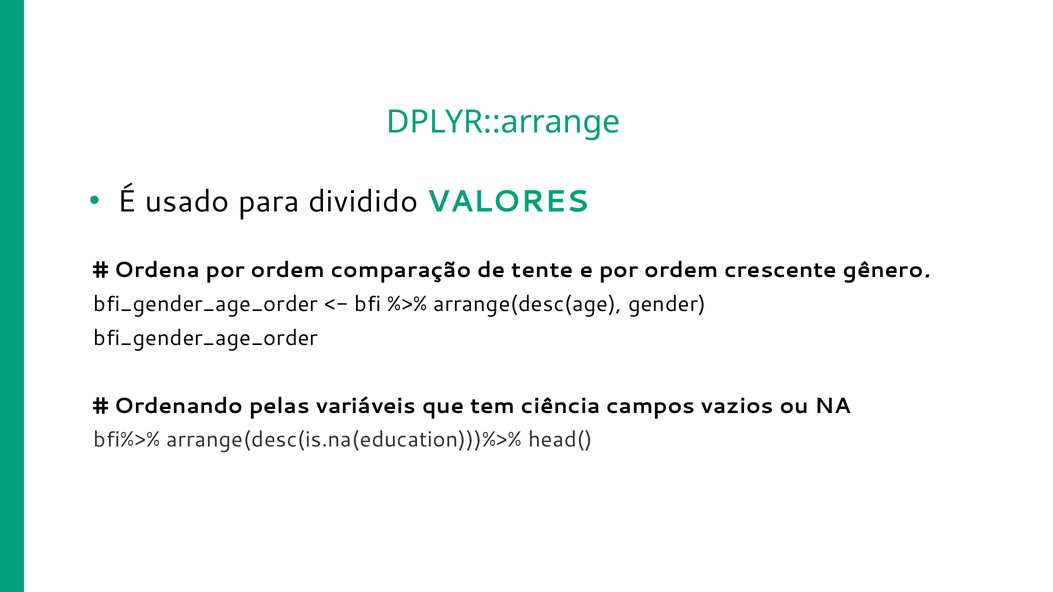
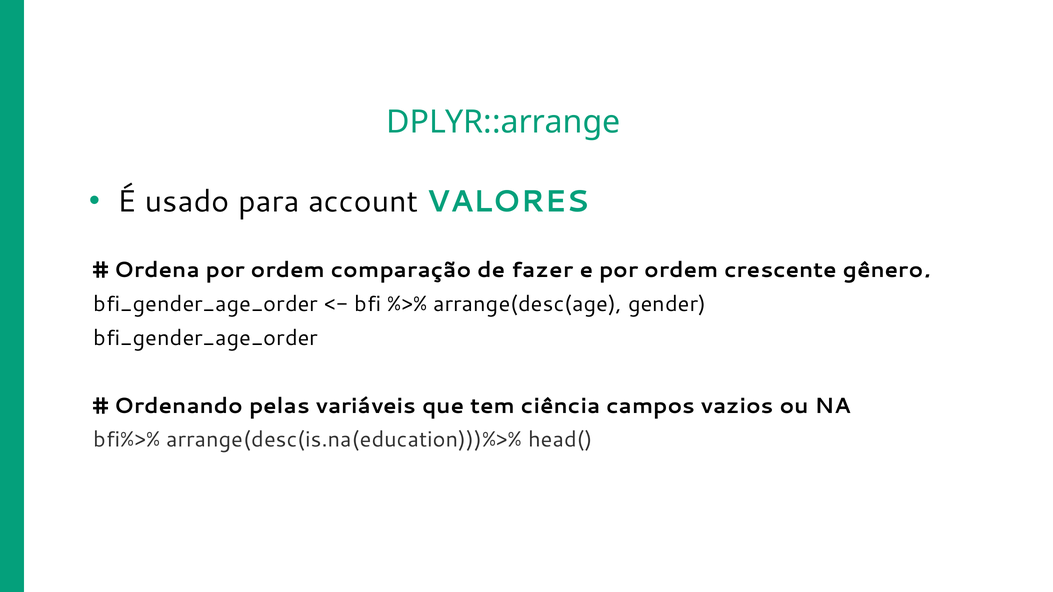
dividido: dividido -> account
tente: tente -> fazer
